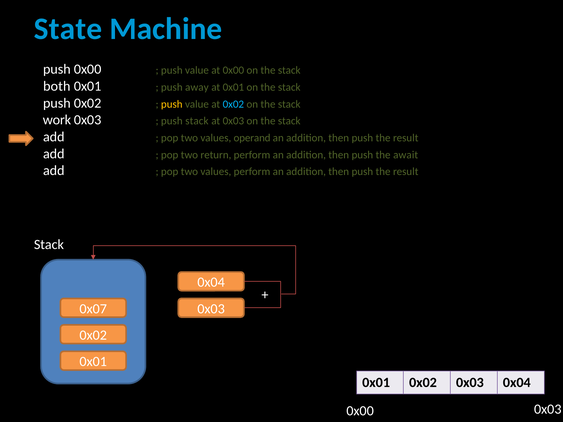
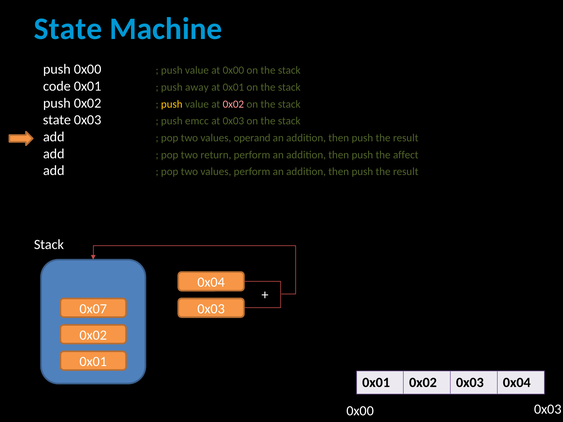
both: both -> code
0x02 at (233, 104) colour: light blue -> pink
work at (57, 120): work -> state
push stack: stack -> emcc
await: await -> affect
